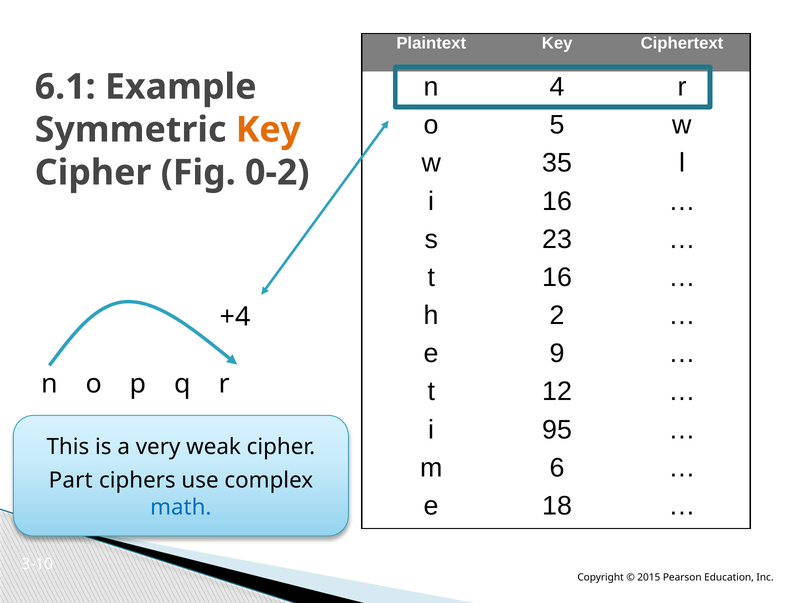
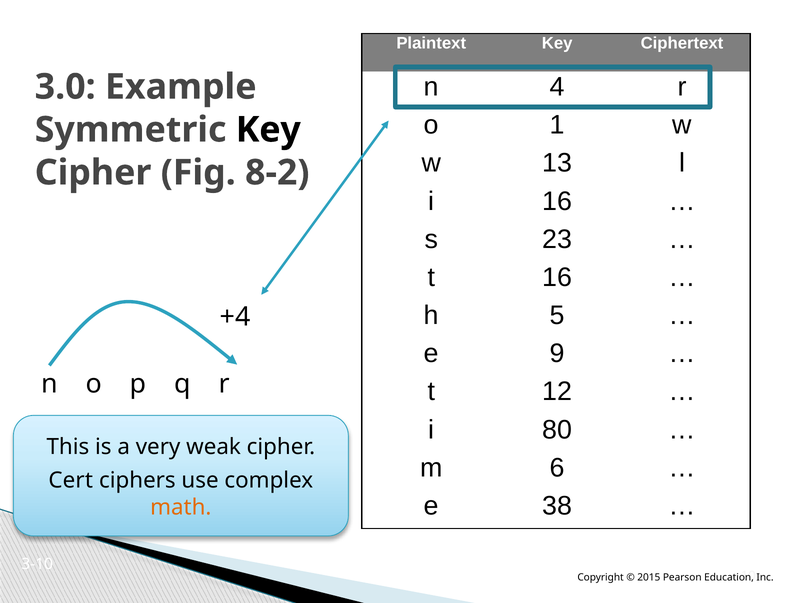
6.1: 6.1 -> 3.0
5: 5 -> 1
Key at (268, 130) colour: orange -> black
35: 35 -> 13
0-2: 0-2 -> 8-2
2: 2 -> 5
95: 95 -> 80
Part: Part -> Cert
18: 18 -> 38
math colour: blue -> orange
